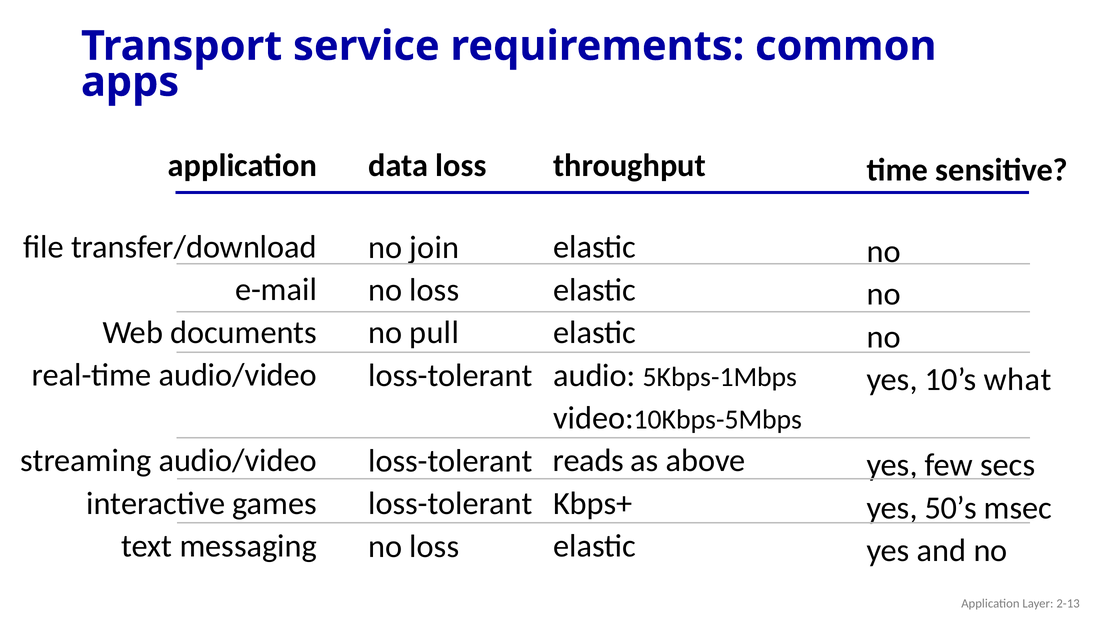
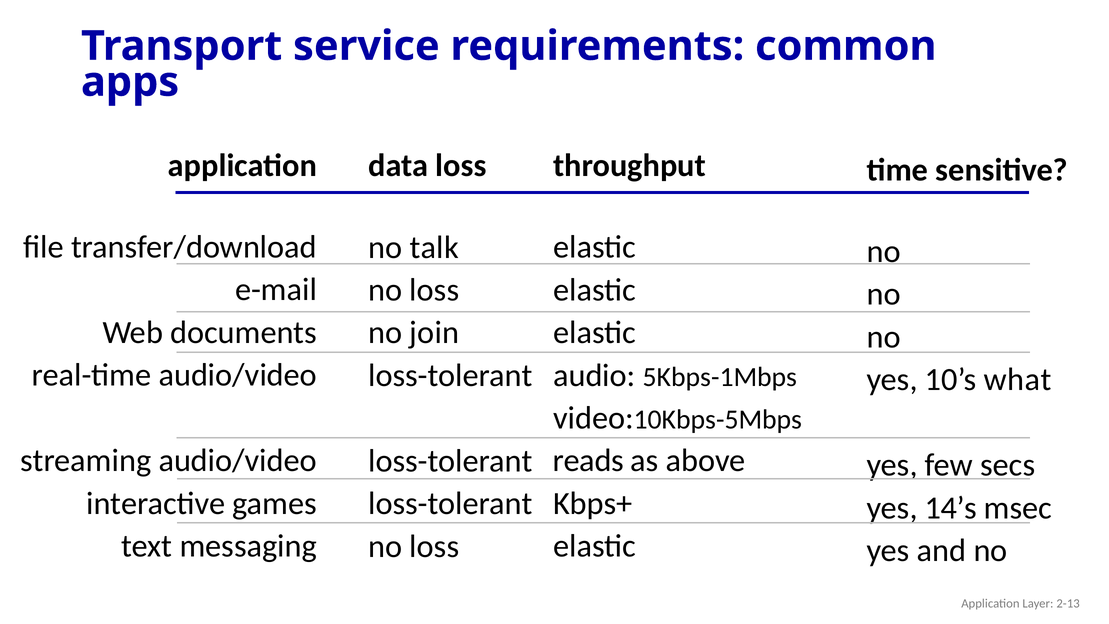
join: join -> talk
pull: pull -> join
50’s: 50’s -> 14’s
